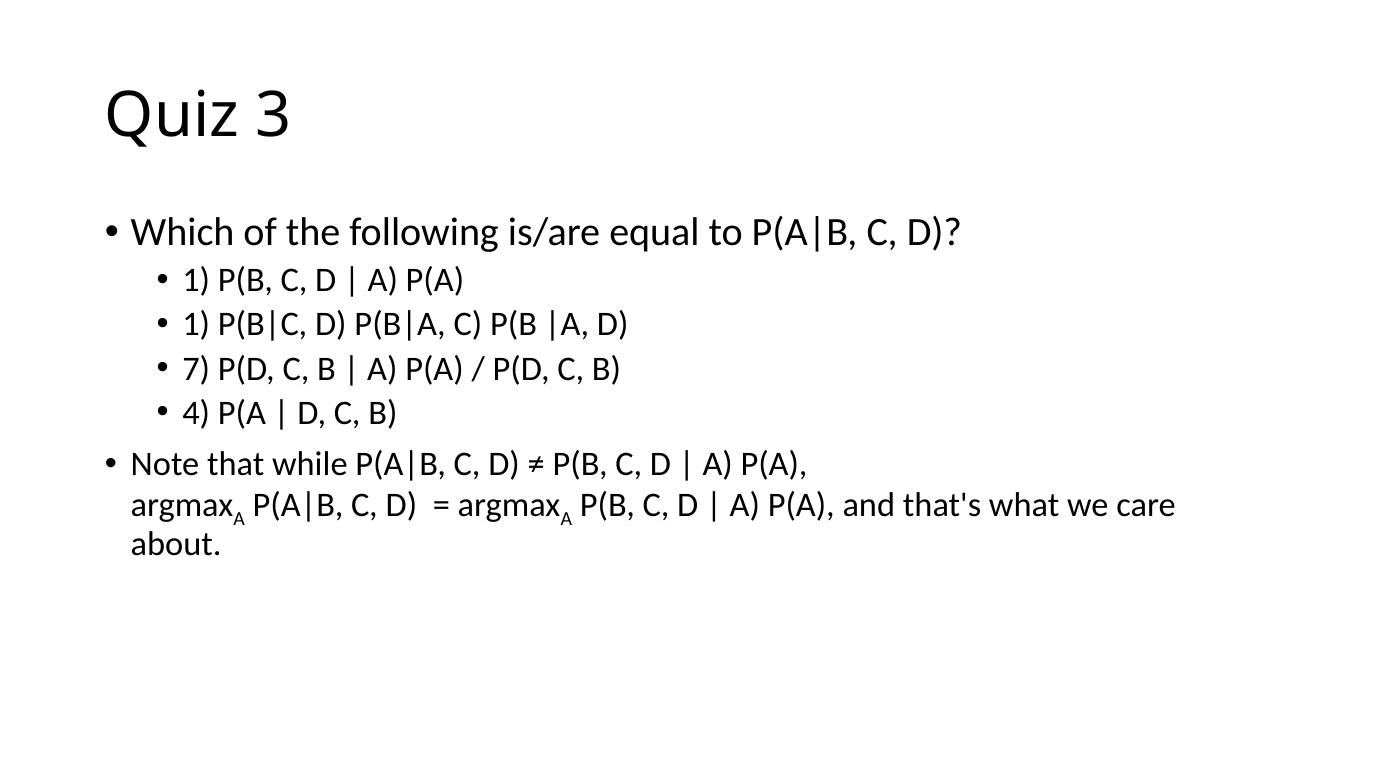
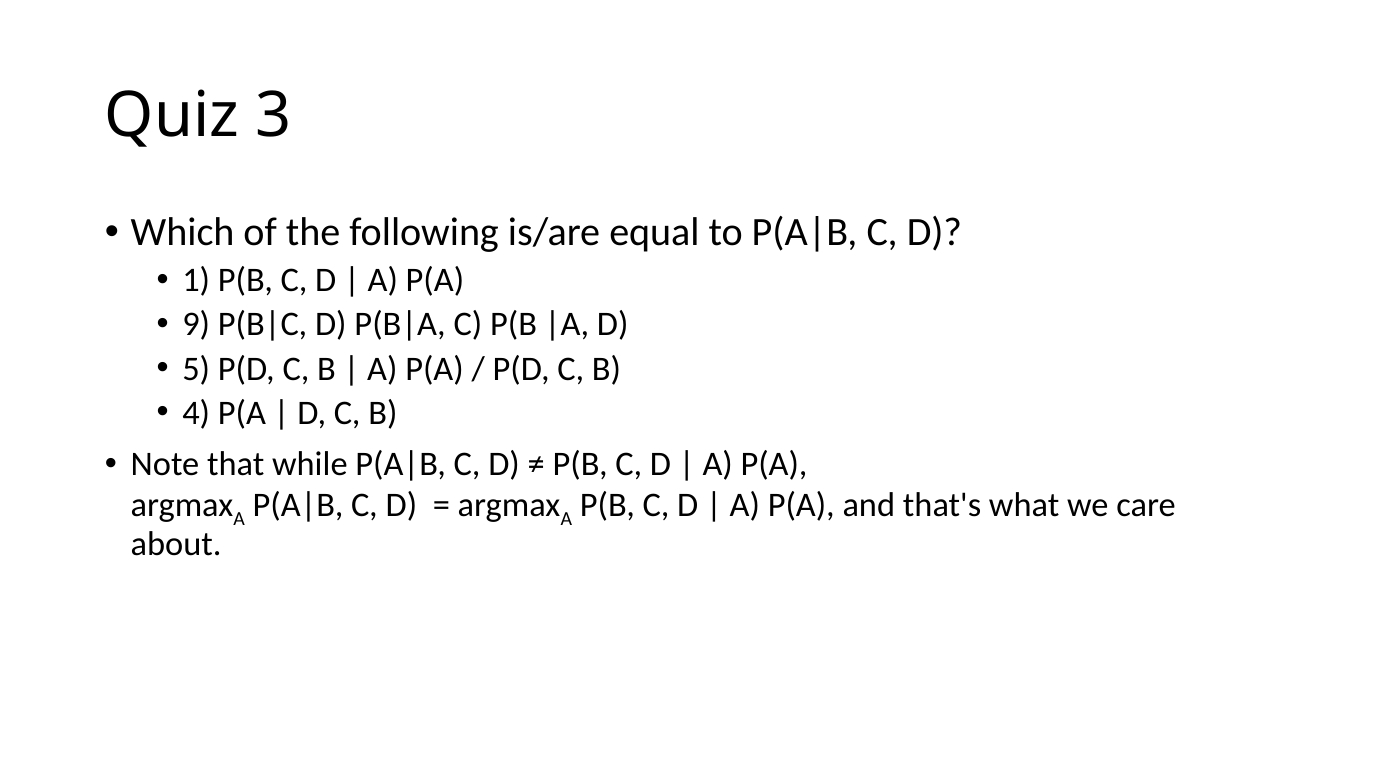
1 at (196, 324): 1 -> 9
7: 7 -> 5
